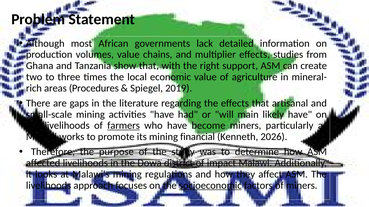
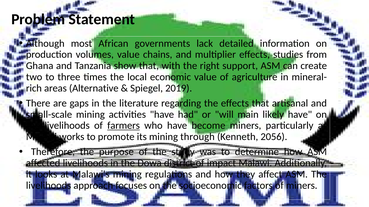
Procedures: Procedures -> Alternative
financial: financial -> through
2026: 2026 -> 2056
socioeconomic underline: present -> none
